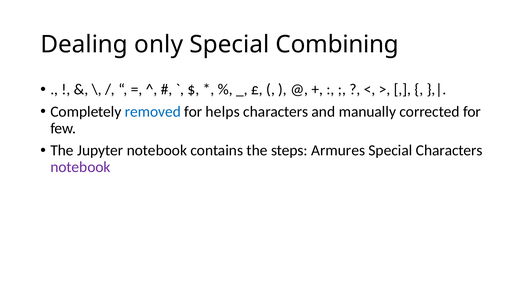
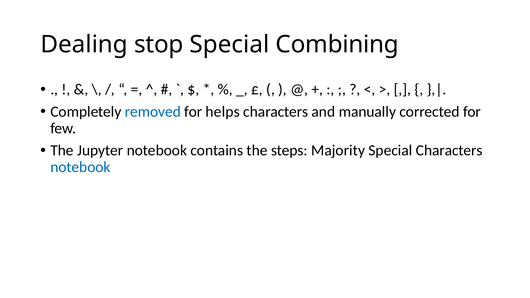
only: only -> stop
Armures: Armures -> Majority
notebook at (80, 167) colour: purple -> blue
